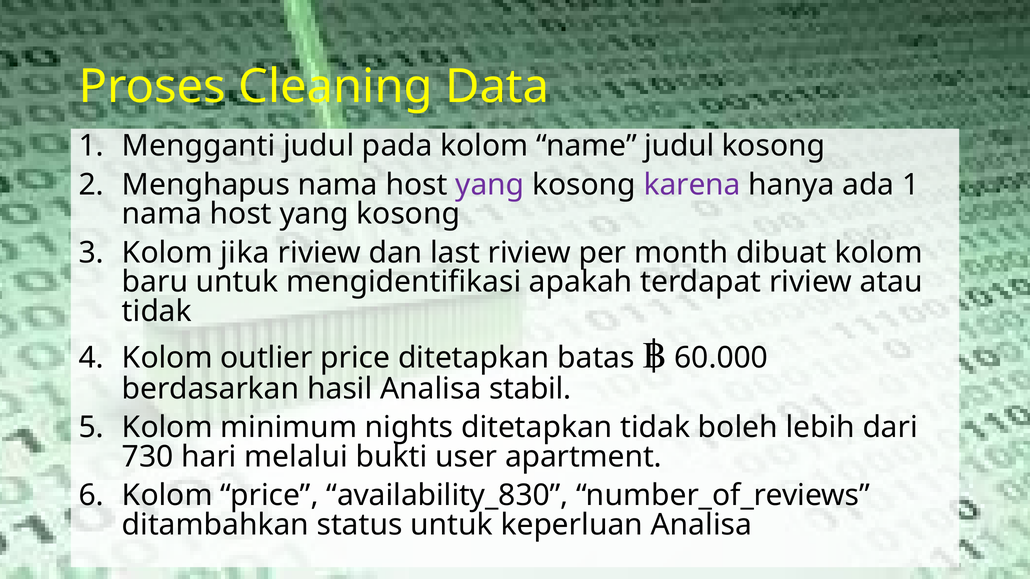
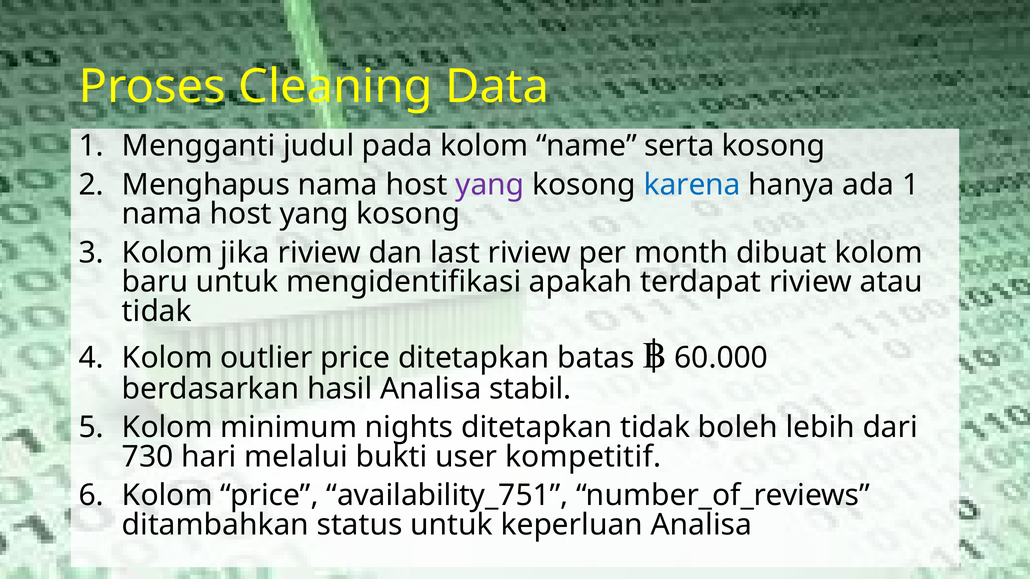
name judul: judul -> serta
karena colour: purple -> blue
apartment: apartment -> kompetitif
availability_830: availability_830 -> availability_751
